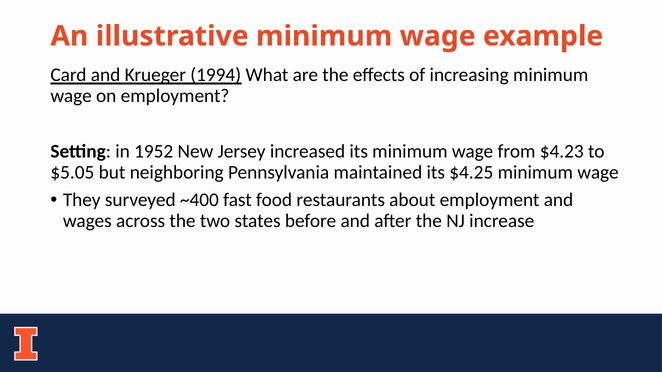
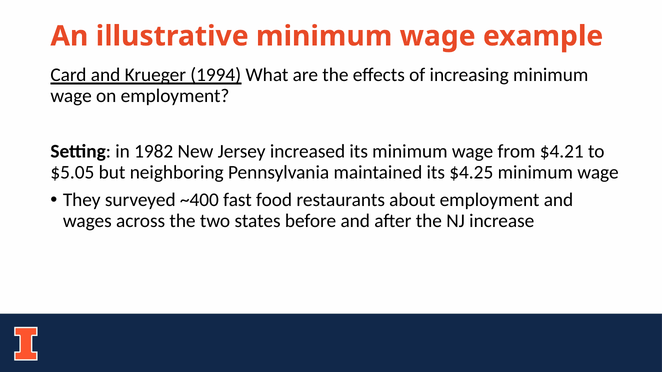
1952: 1952 -> 1982
$4.23: $4.23 -> $4.21
